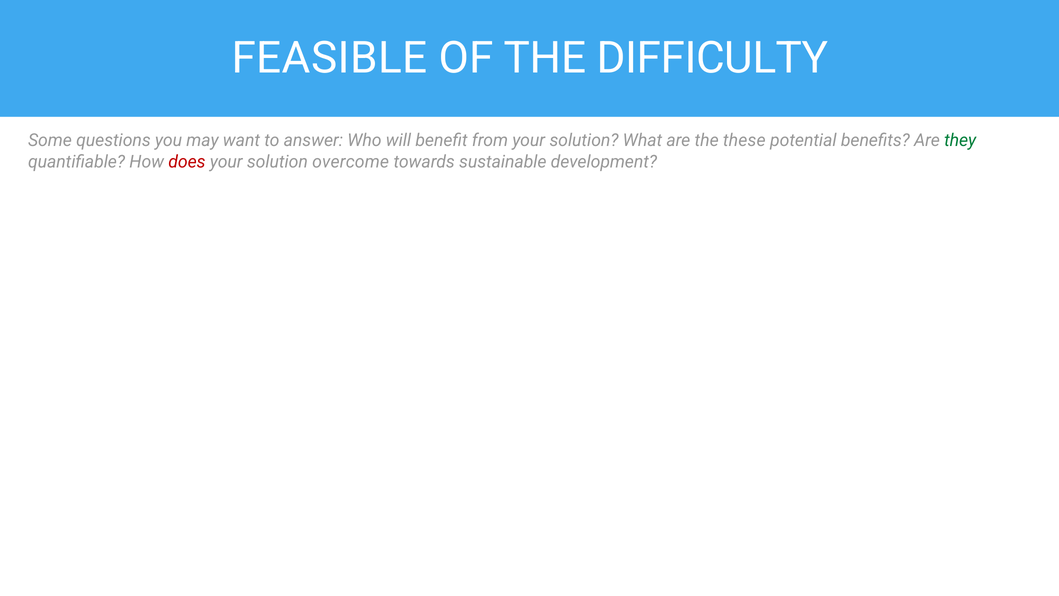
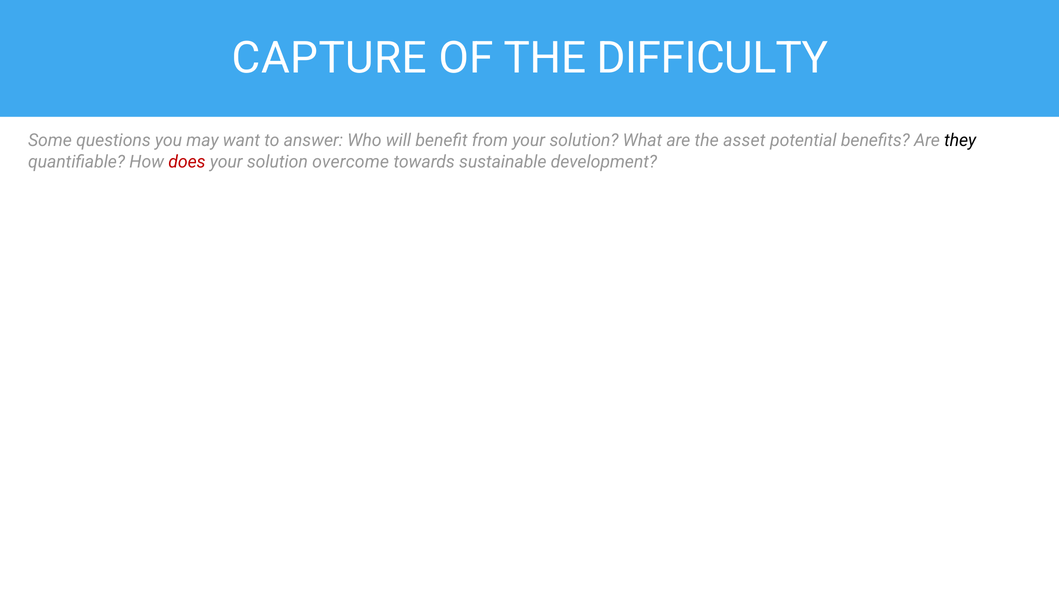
FEASIBLE: FEASIBLE -> CAPTURE
these: these -> asset
they colour: green -> black
